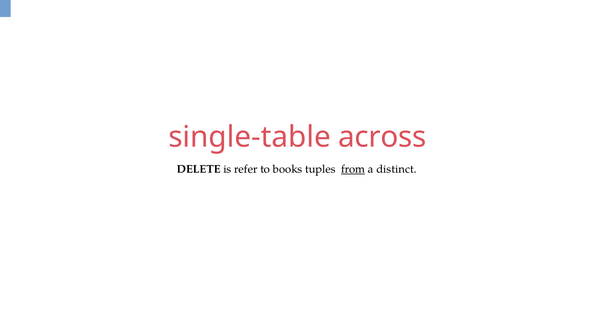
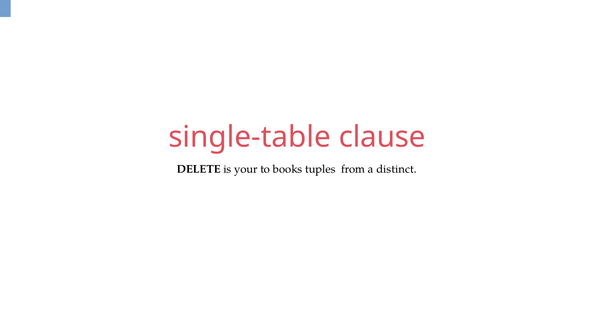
across: across -> clause
refer: refer -> your
from underline: present -> none
